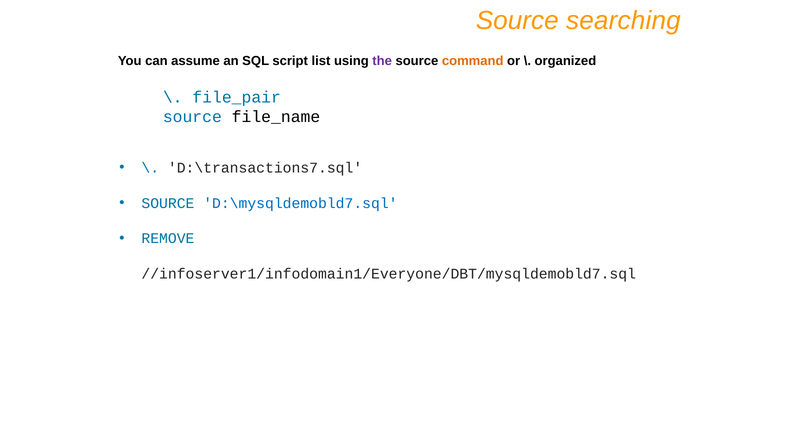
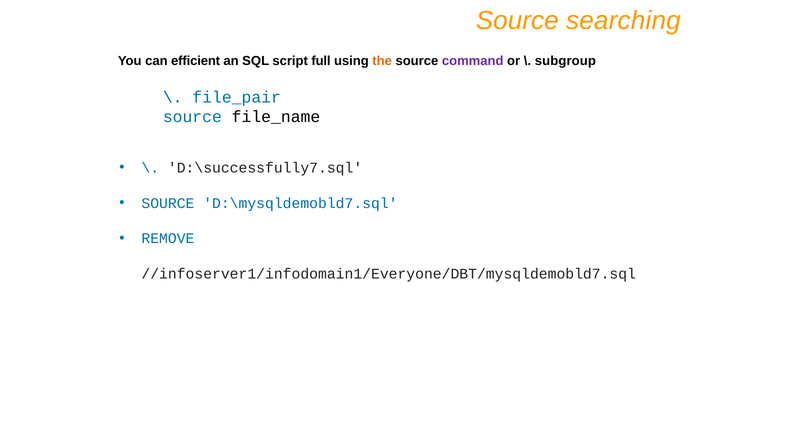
assume: assume -> efficient
list: list -> full
the colour: purple -> orange
command colour: orange -> purple
organized: organized -> subgroup
D:\transactions7.sql: D:\transactions7.sql -> D:\successfully7.sql
